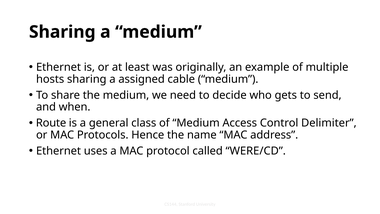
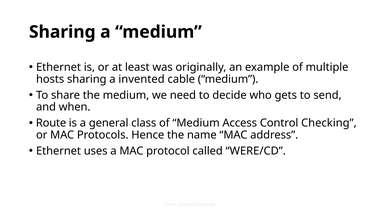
assigned: assigned -> invented
Delimiter: Delimiter -> Checking
